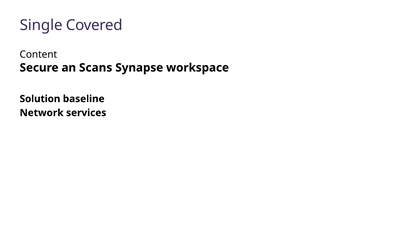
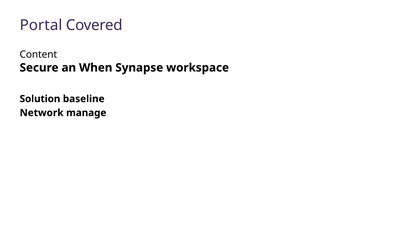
Single: Single -> Portal
Scans: Scans -> When
services: services -> manage
